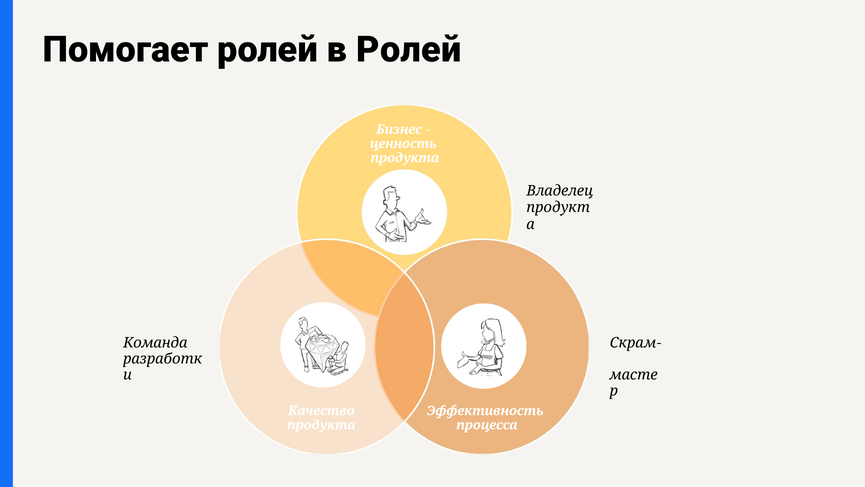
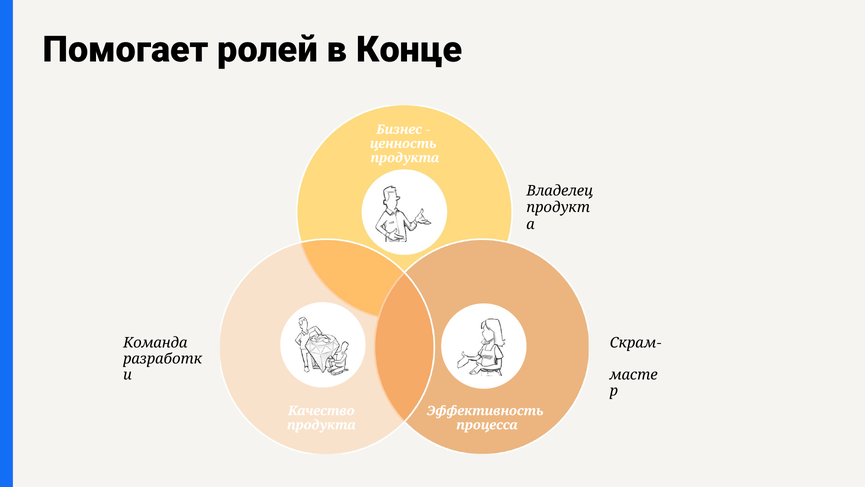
в Ролей: Ролей -> Конце
